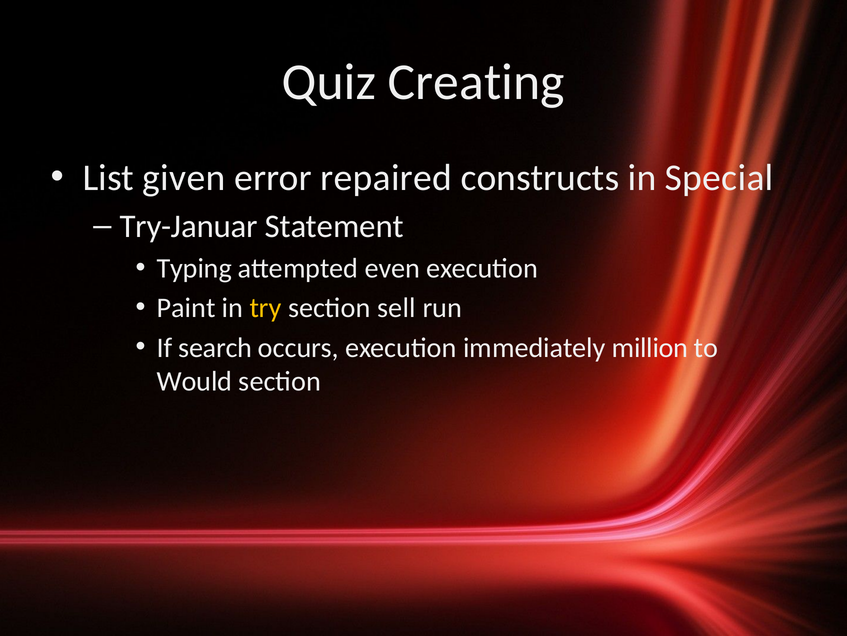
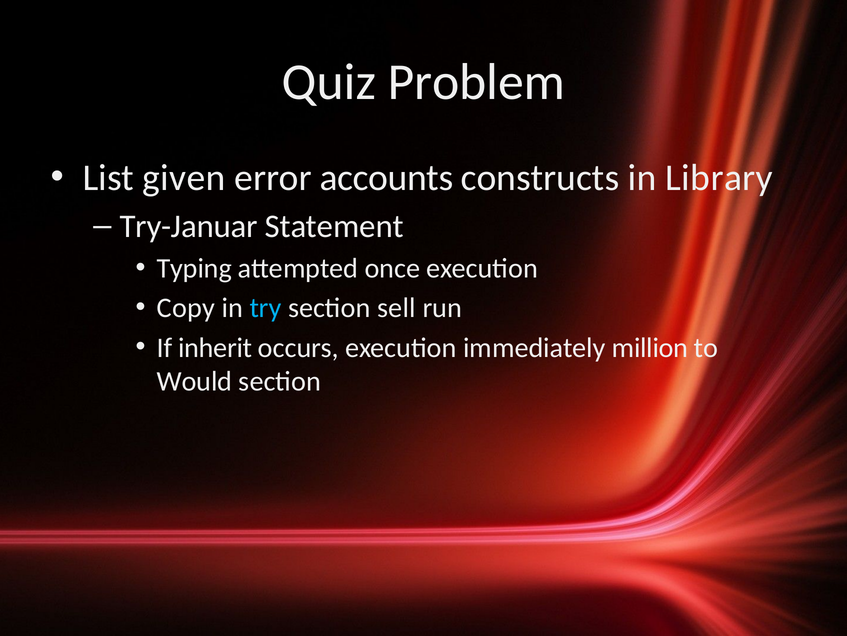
Creating: Creating -> Problem
repaired: repaired -> accounts
Special: Special -> Library
even: even -> once
Paint: Paint -> Copy
try colour: yellow -> light blue
search: search -> inherit
